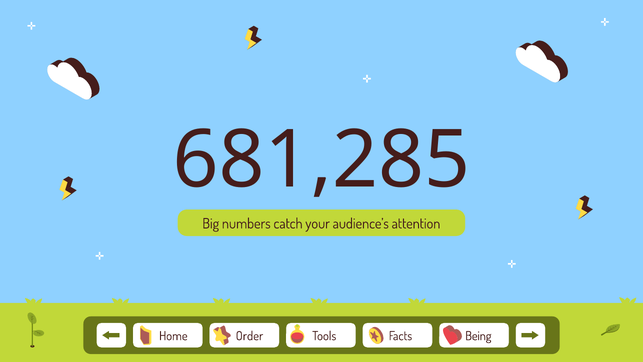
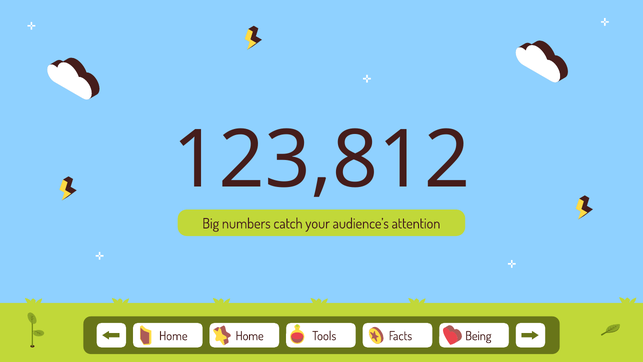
681,285: 681,285 -> 123,812
Home Order: Order -> Home
